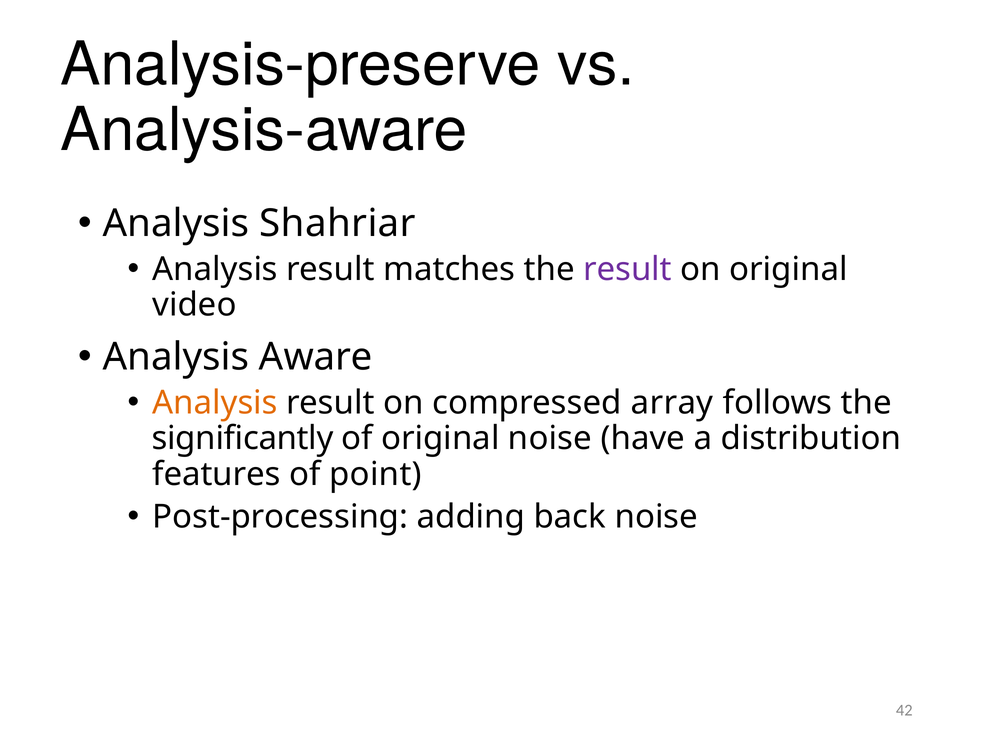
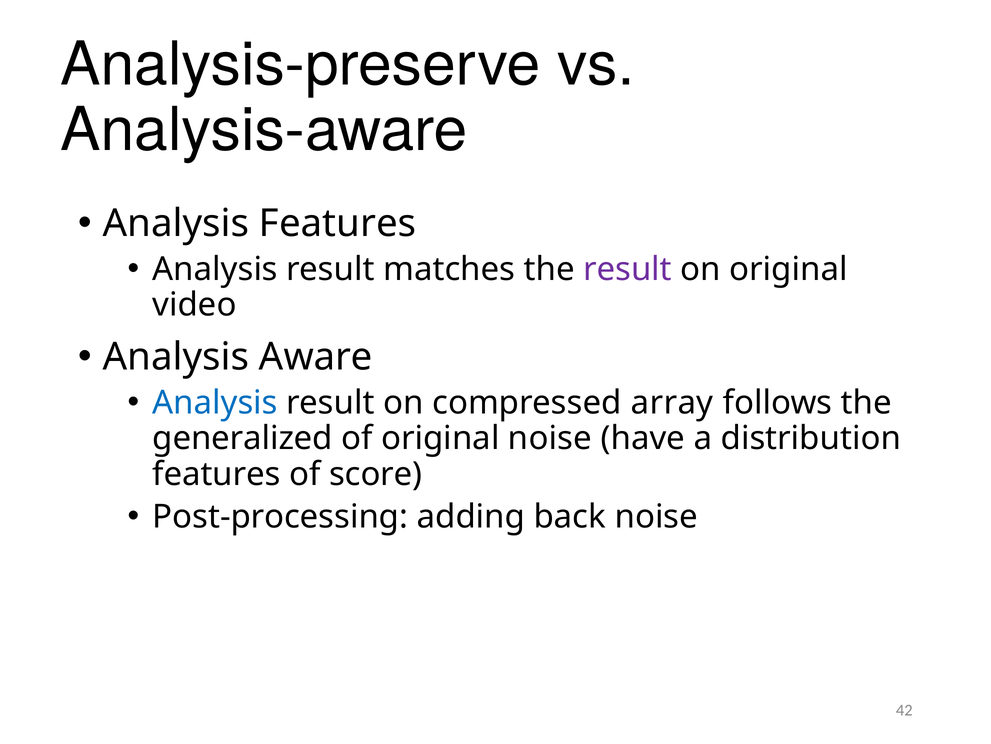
Analysis Shahriar: Shahriar -> Features
Analysis at (215, 402) colour: orange -> blue
significantly: significantly -> generalized
point: point -> score
